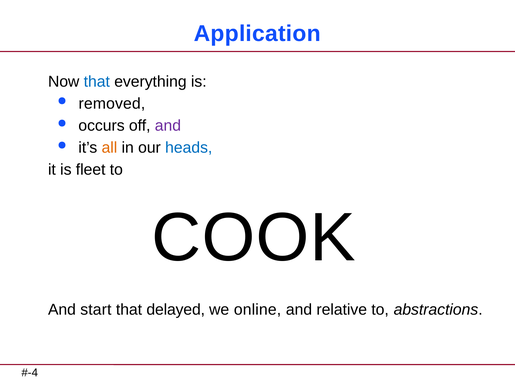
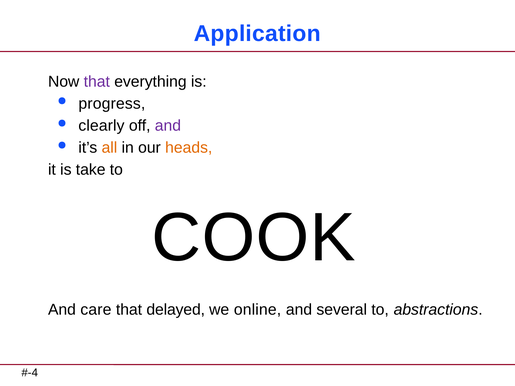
that at (97, 82) colour: blue -> purple
removed: removed -> progress
occurs: occurs -> clearly
heads colour: blue -> orange
fleet: fleet -> take
start: start -> care
relative: relative -> several
